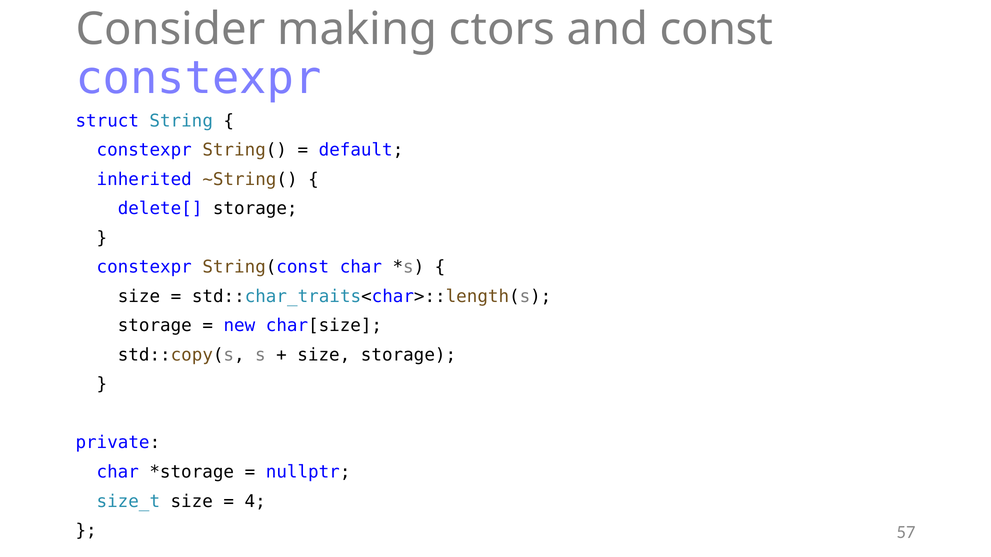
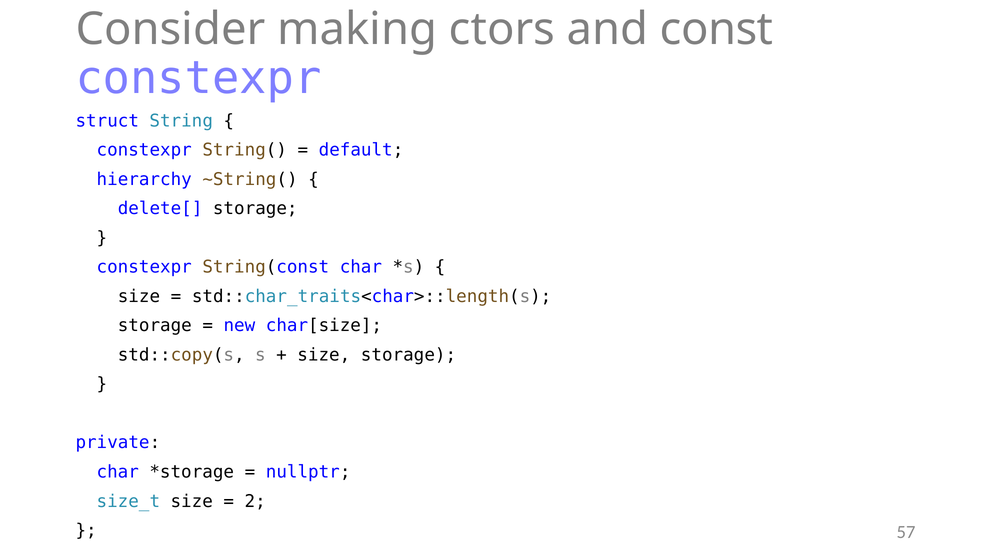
inherited: inherited -> hierarchy
4: 4 -> 2
